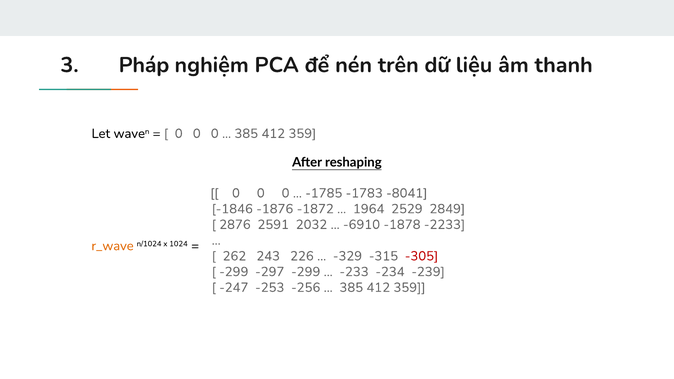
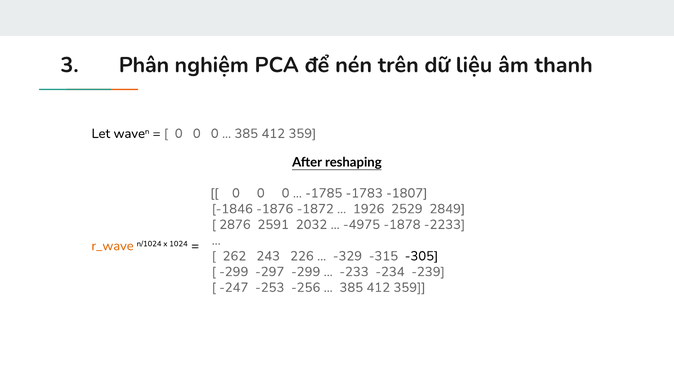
Pháp: Pháp -> Phân
-8041: -8041 -> -1807
1964: 1964 -> 1926
-6910: -6910 -> -4975
-305 colour: red -> black
